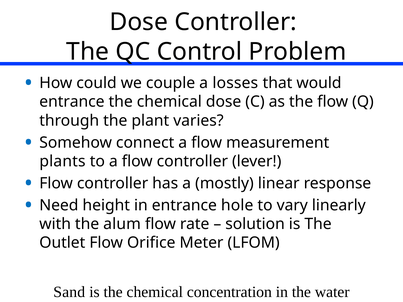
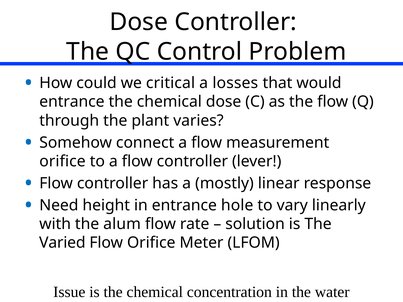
couple: couple -> critical
plants at (62, 161): plants -> orifice
Outlet: Outlet -> Varied
Sand: Sand -> Issue
